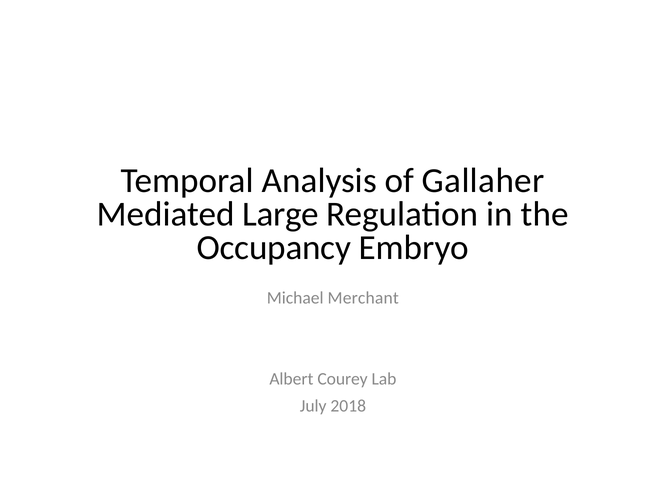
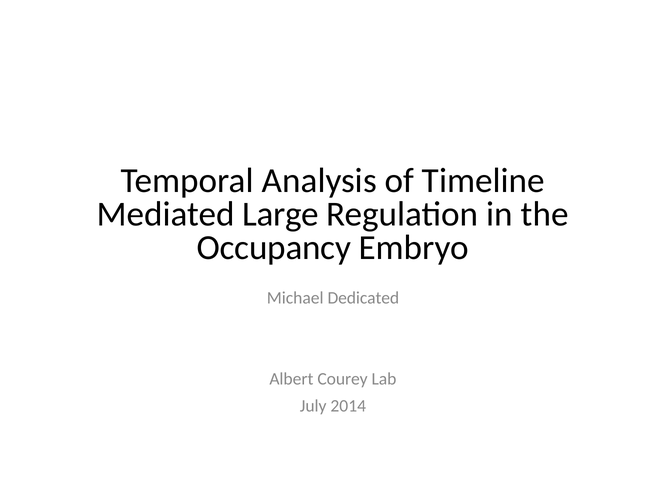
Gallaher: Gallaher -> Timeline
Merchant: Merchant -> Dedicated
2018: 2018 -> 2014
